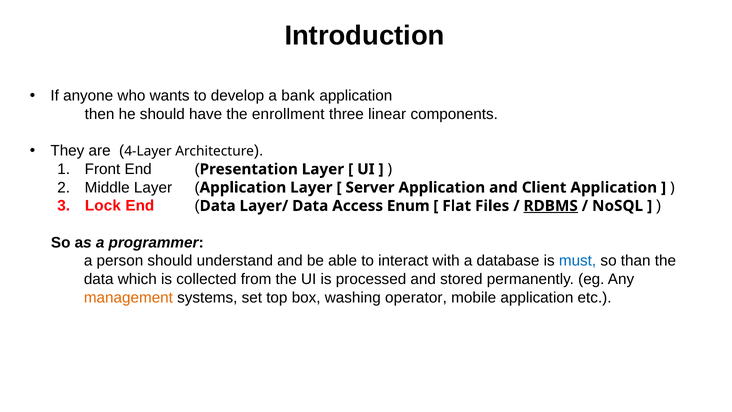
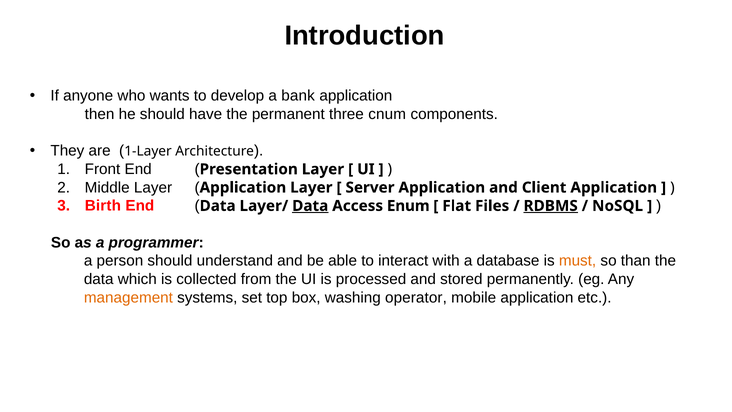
enrollment: enrollment -> permanent
linear: linear -> cnum
4-Layer: 4-Layer -> 1-Layer
Lock: Lock -> Birth
Data at (310, 206) underline: none -> present
must colour: blue -> orange
